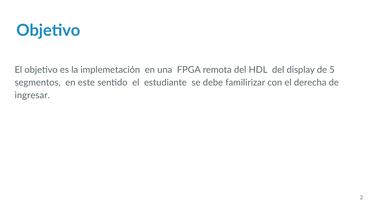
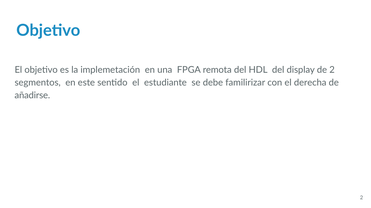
de 5: 5 -> 2
ingresar: ingresar -> añadirse
